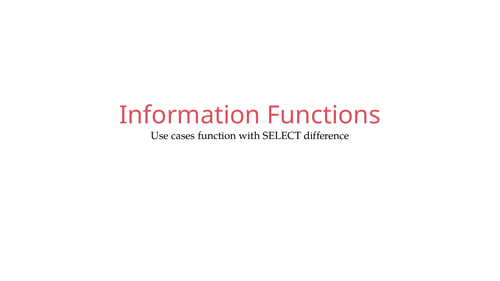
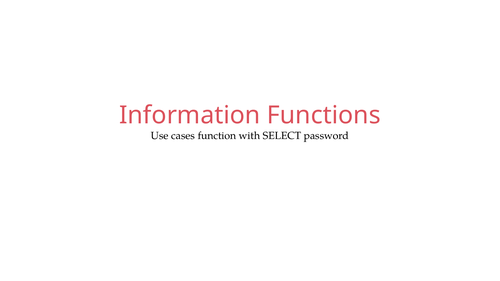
difference: difference -> password
